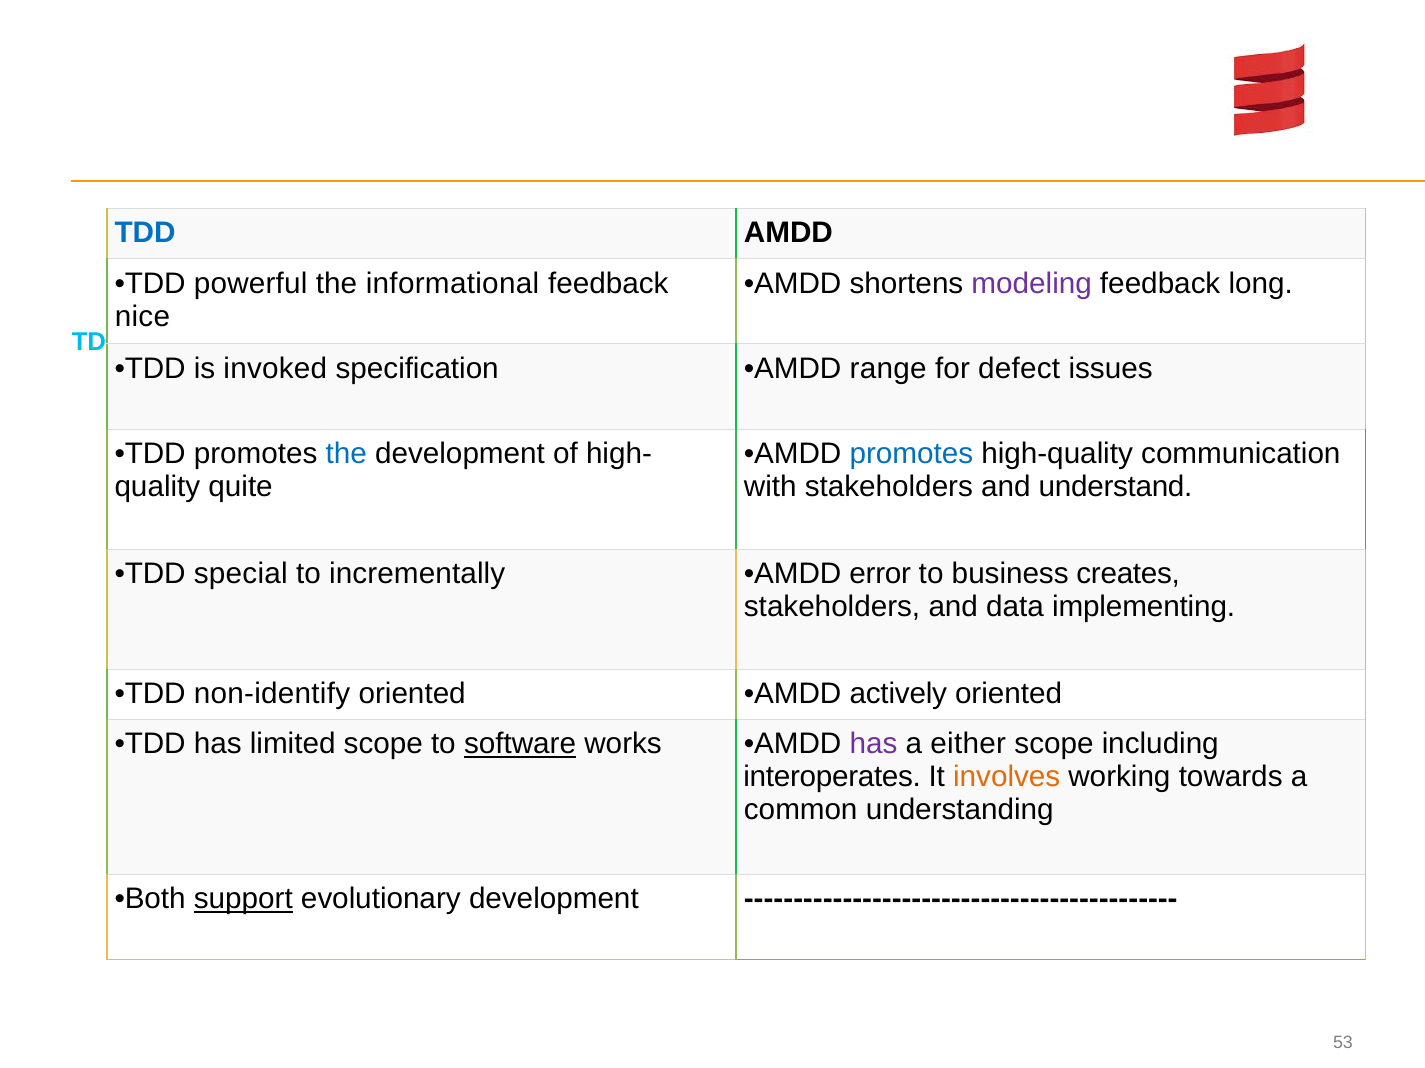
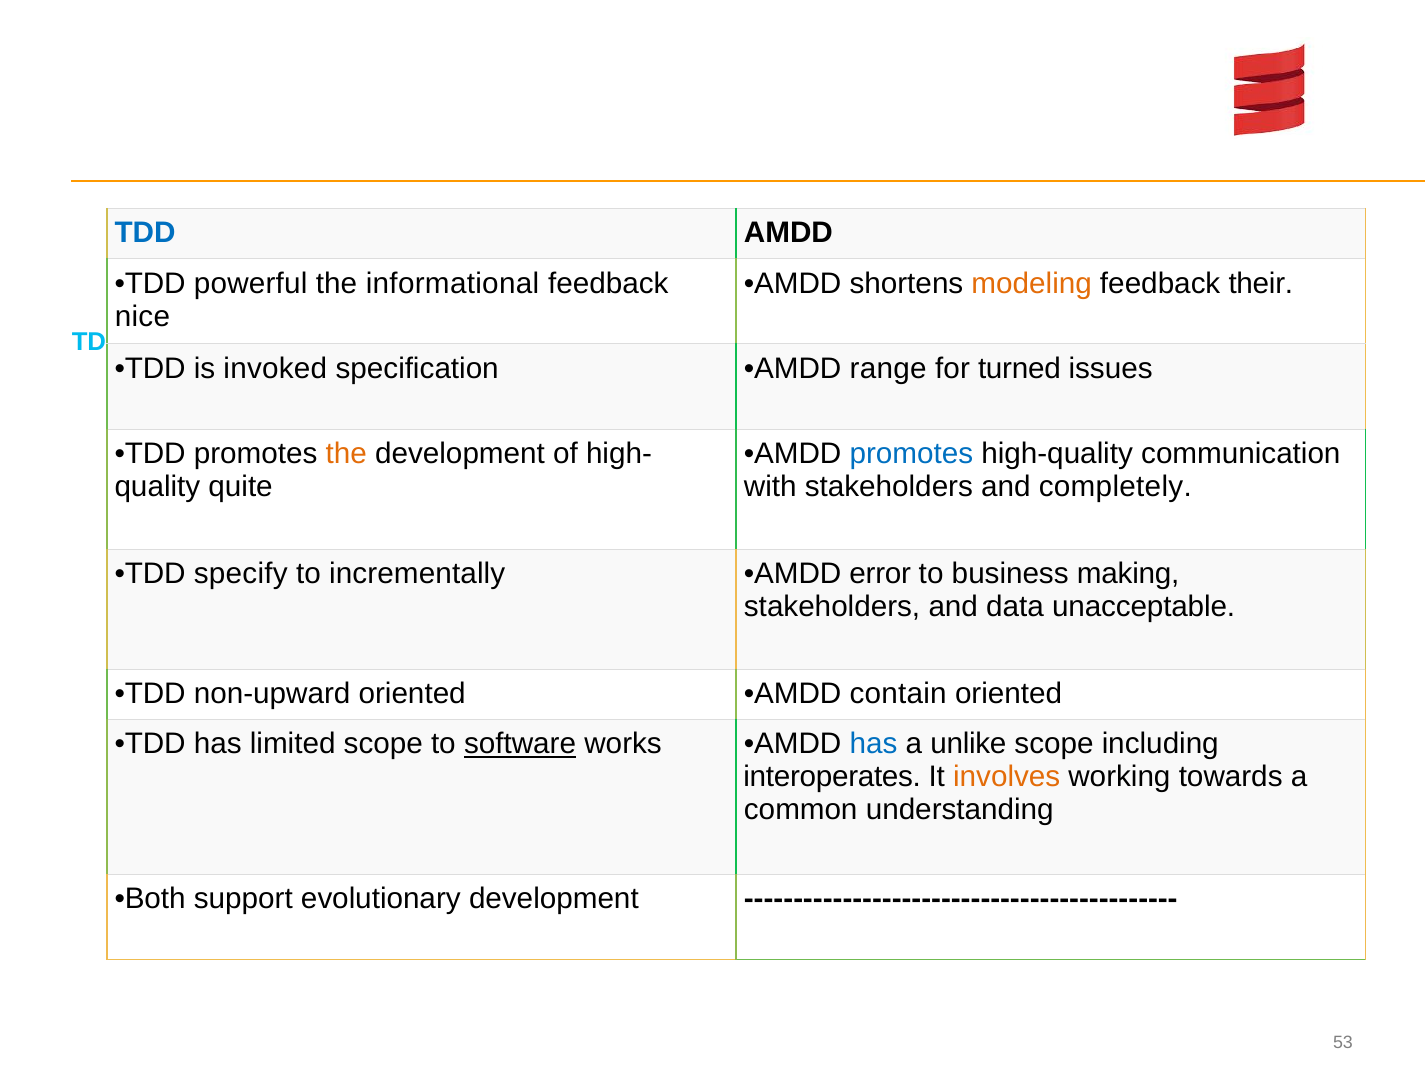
modeling colour: purple -> orange
long: long -> their
defect: defect -> turned
the at (346, 454) colour: blue -> orange
understand: understand -> completely
special: special -> specify
creates: creates -> making
implementing: implementing -> unacceptable
non-identify: non-identify -> non-upward
actively: actively -> contain
has at (873, 745) colour: purple -> blue
either: either -> unlike
support underline: present -> none
